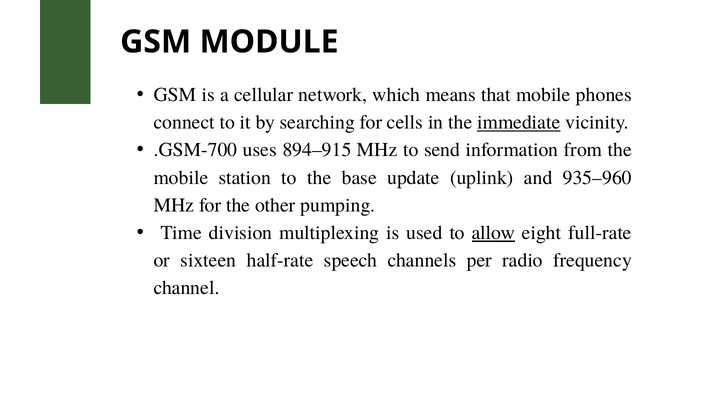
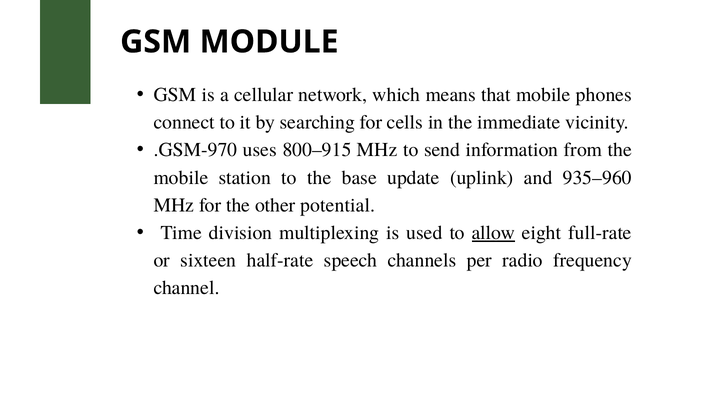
immediate underline: present -> none
.GSM-700: .GSM-700 -> .GSM-970
894–915: 894–915 -> 800–915
pumping: pumping -> potential
